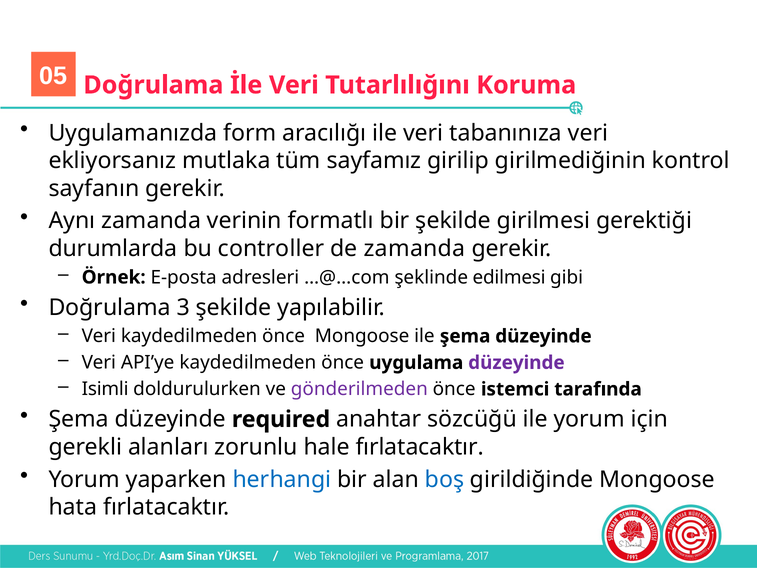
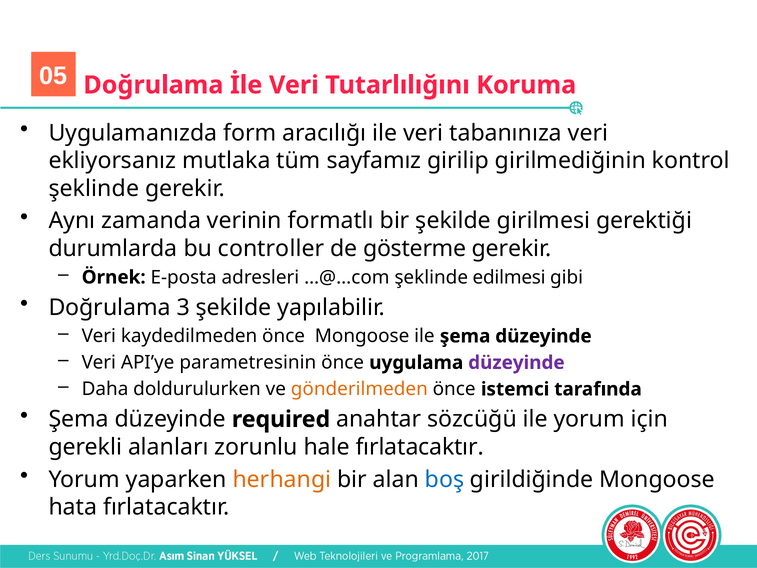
sayfanın at (94, 188): sayfanın -> şeklinde
de zamanda: zamanda -> gösterme
API’ye kaydedilmeden: kaydedilmeden -> parametresinin
Isimli: Isimli -> Daha
gönderilmeden colour: purple -> orange
herhangi colour: blue -> orange
